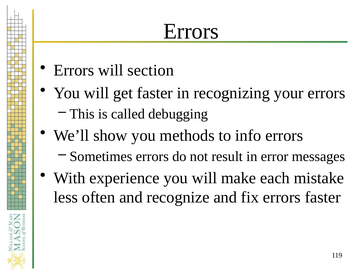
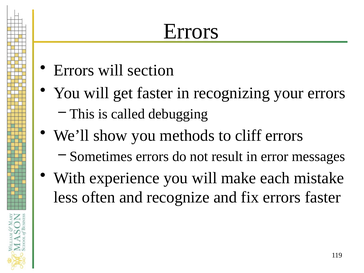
info: info -> cliff
